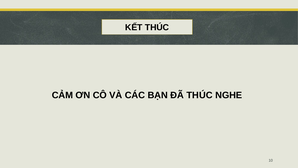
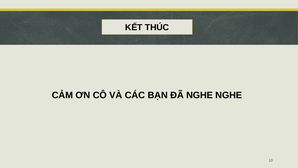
ĐÃ THÚC: THÚC -> NGHE
